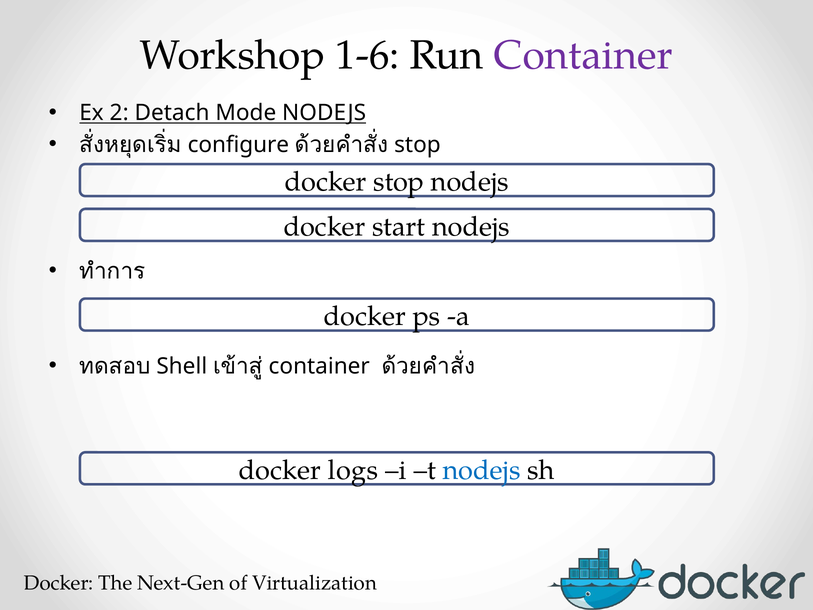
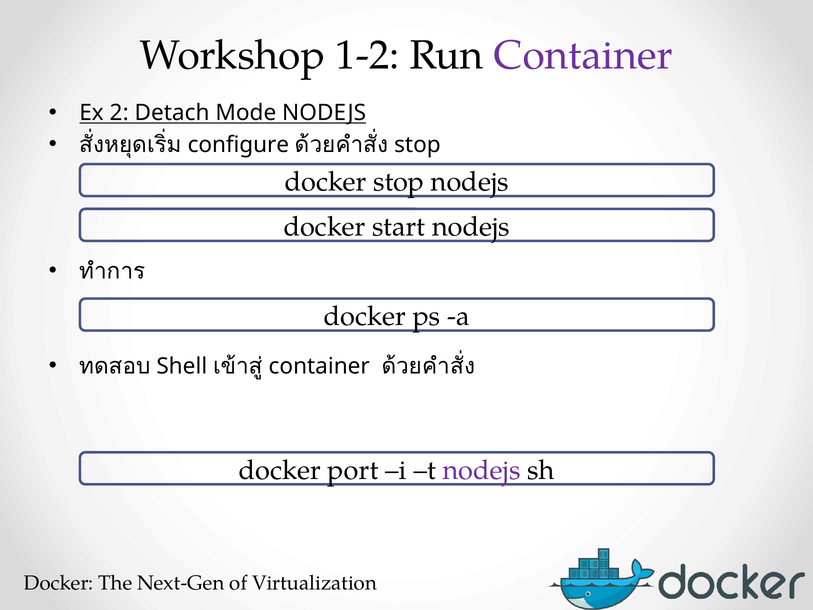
1-6: 1-6 -> 1-2
logs: logs -> port
nodejs at (482, 470) colour: blue -> purple
